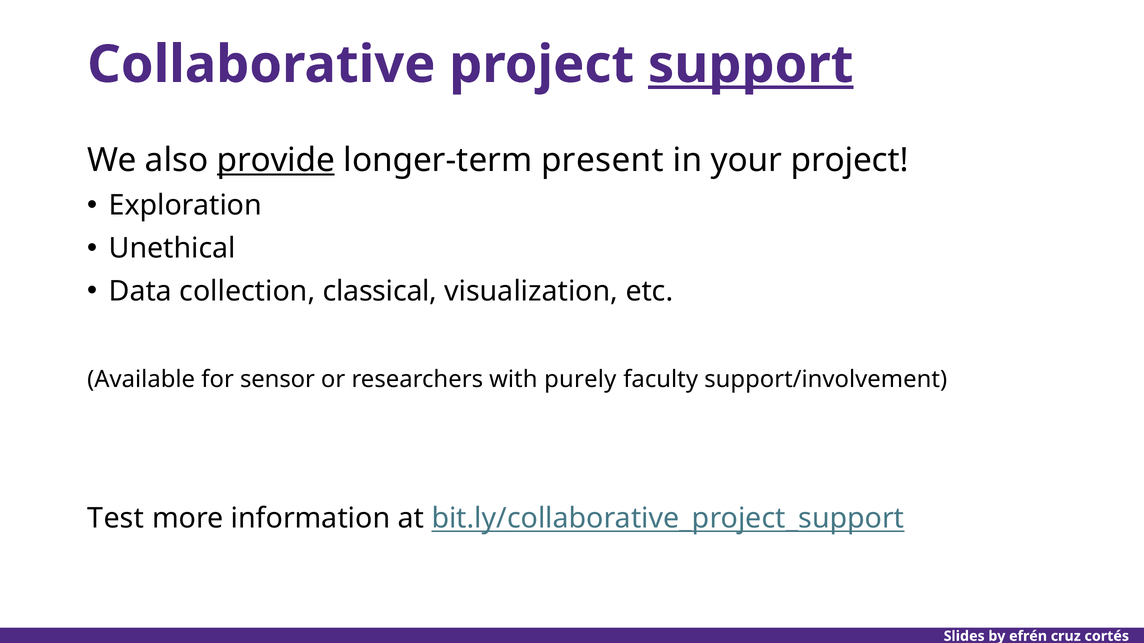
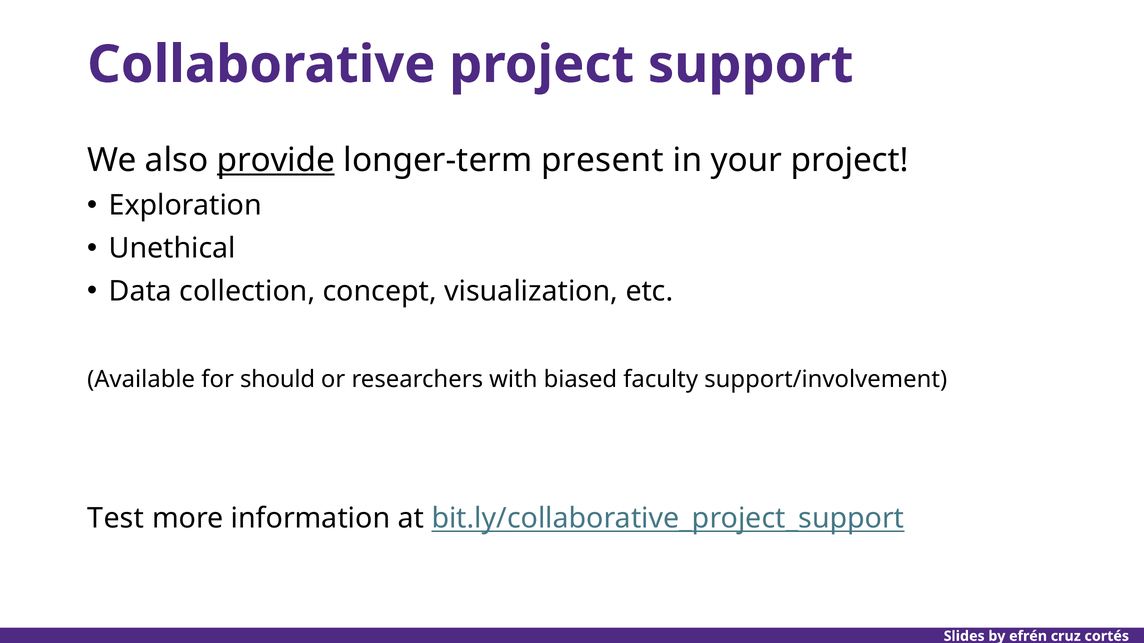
support underline: present -> none
classical: classical -> concept
sensor: sensor -> should
purely: purely -> biased
